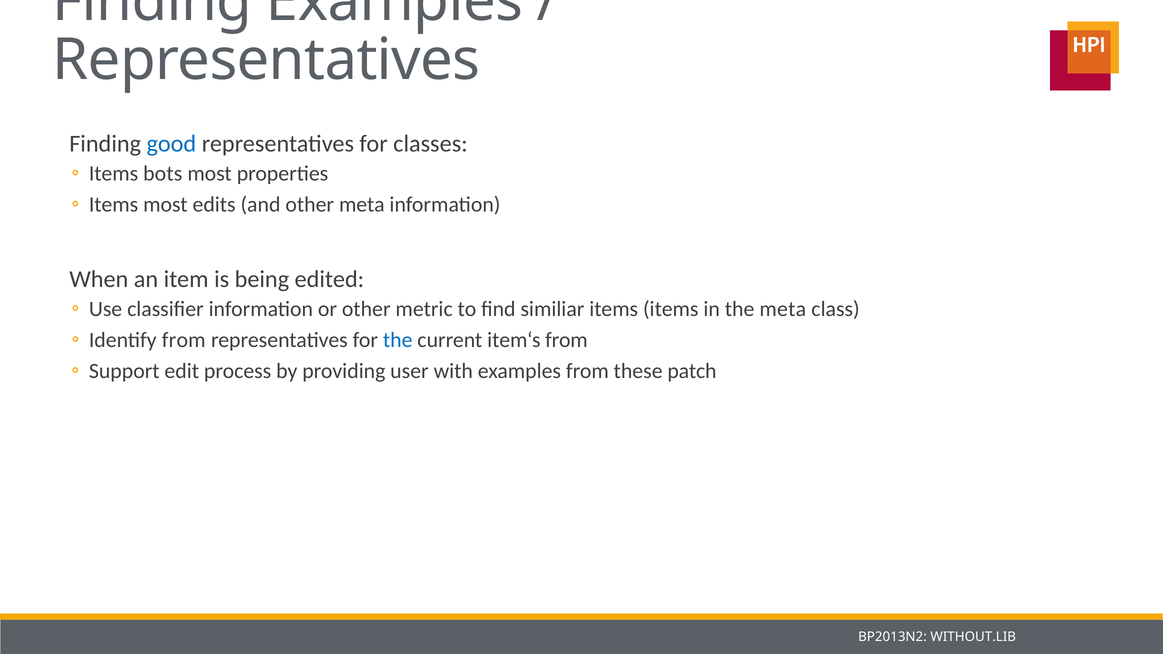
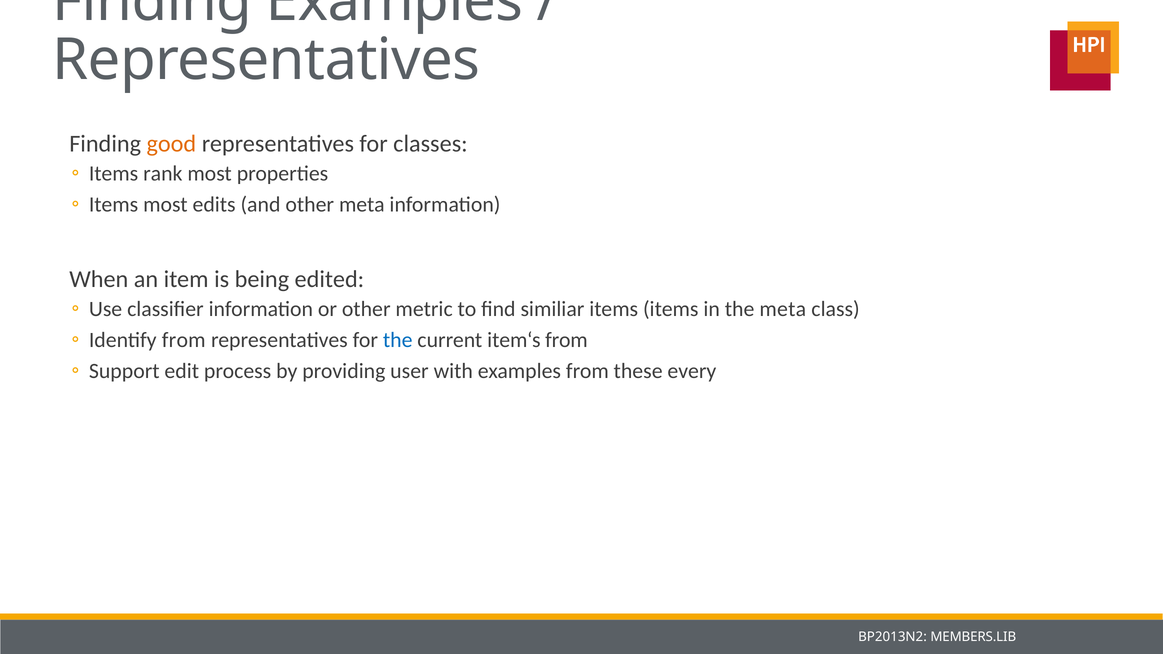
good colour: blue -> orange
bots: bots -> rank
patch: patch -> every
WITHOUT.LIB: WITHOUT.LIB -> MEMBERS.LIB
